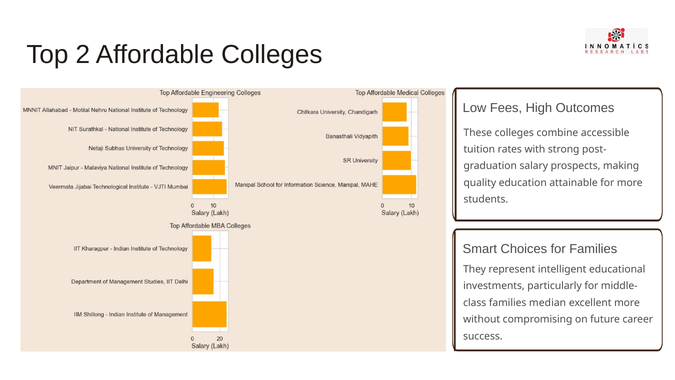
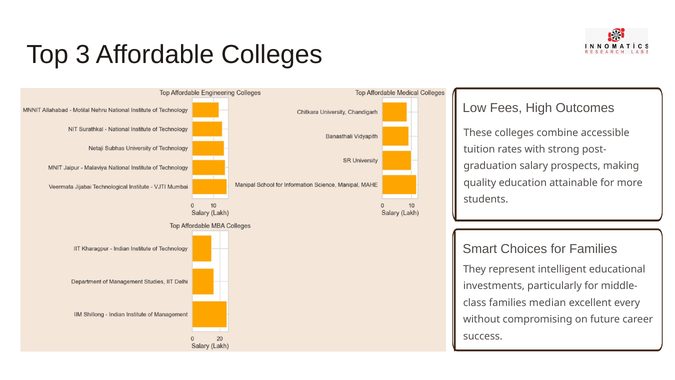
2: 2 -> 3
excellent more: more -> every
